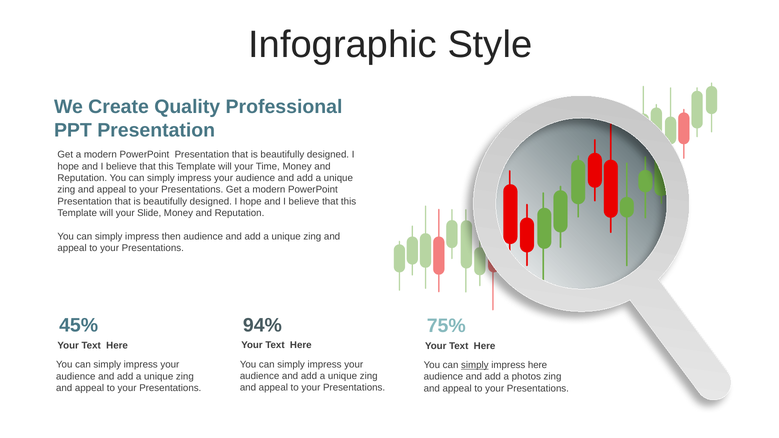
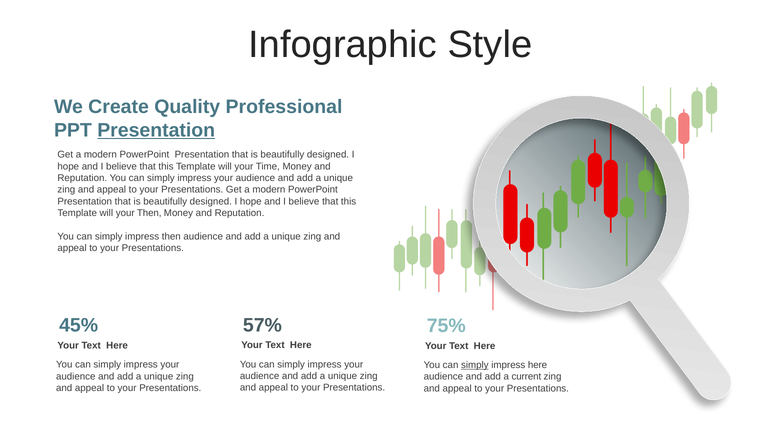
Presentation at (156, 130) underline: none -> present
your Slide: Slide -> Then
94%: 94% -> 57%
photos: photos -> current
